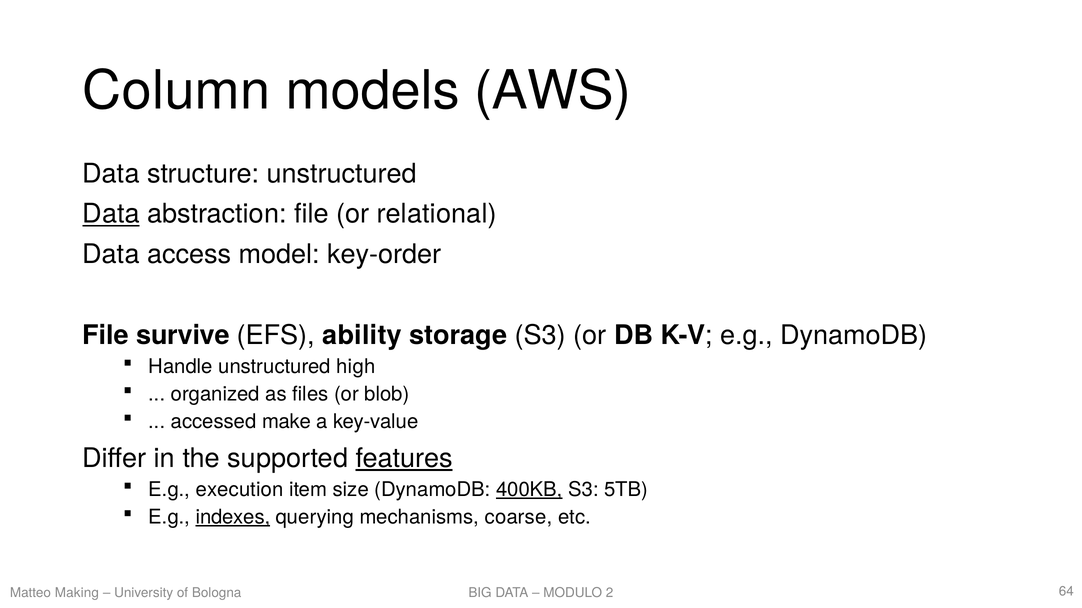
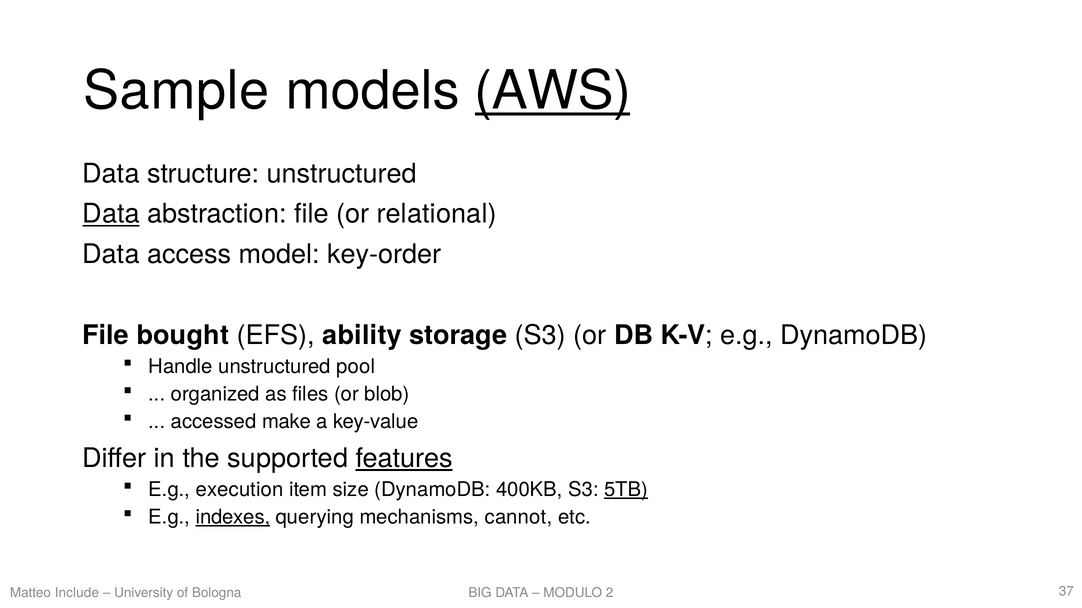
Column: Column -> Sample
AWS underline: none -> present
survive: survive -> bought
high: high -> pool
400KB underline: present -> none
5TB underline: none -> present
coarse: coarse -> cannot
Making: Making -> Include
64: 64 -> 37
